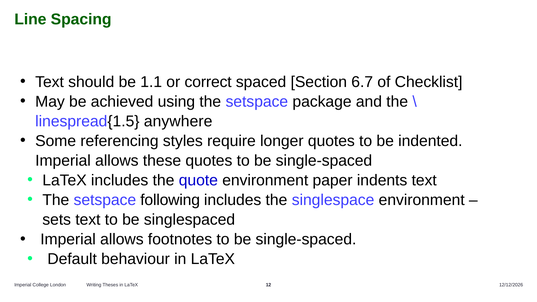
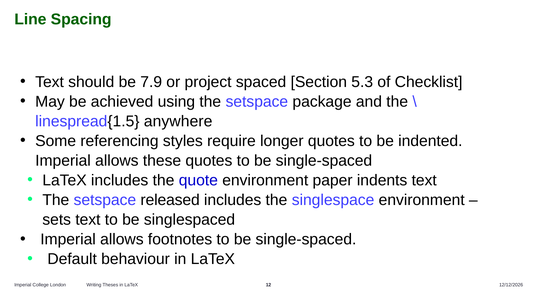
1.1: 1.1 -> 7.9
correct: correct -> project
6.7: 6.7 -> 5.3
following: following -> released
